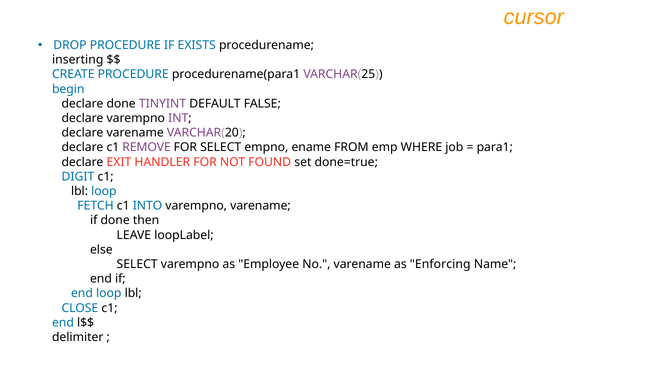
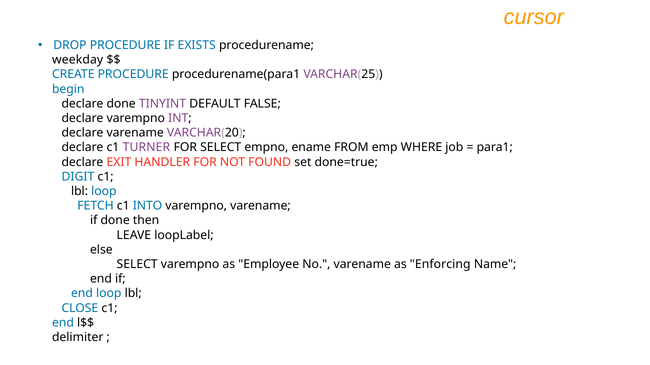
inserting: inserting -> weekday
REMOVE: REMOVE -> TURNER
